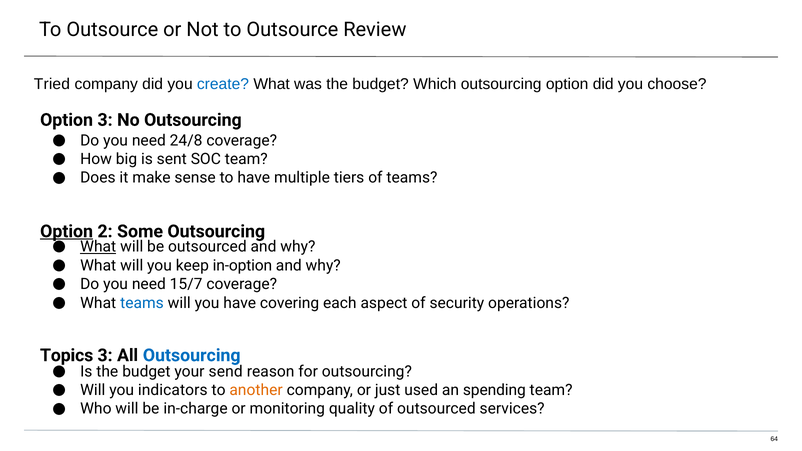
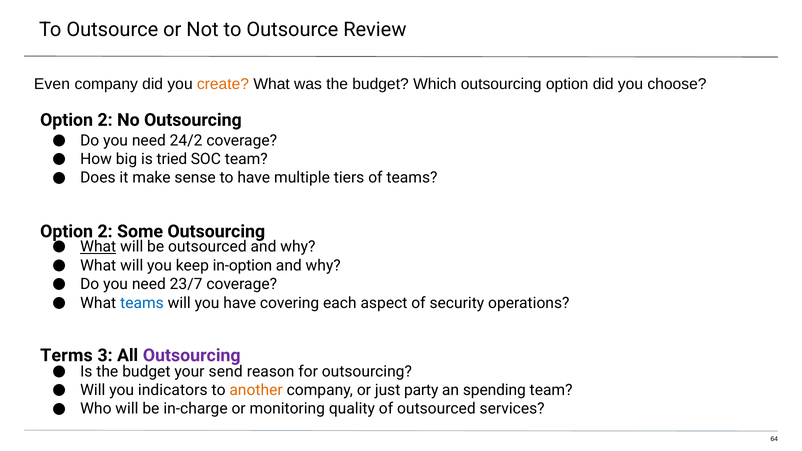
Tried: Tried -> Even
create colour: blue -> orange
3 at (105, 120): 3 -> 2
24/8: 24/8 -> 24/2
sent: sent -> tried
Option at (67, 231) underline: present -> none
15/7: 15/7 -> 23/7
Topics: Topics -> Terms
Outsourcing at (192, 355) colour: blue -> purple
used: used -> party
